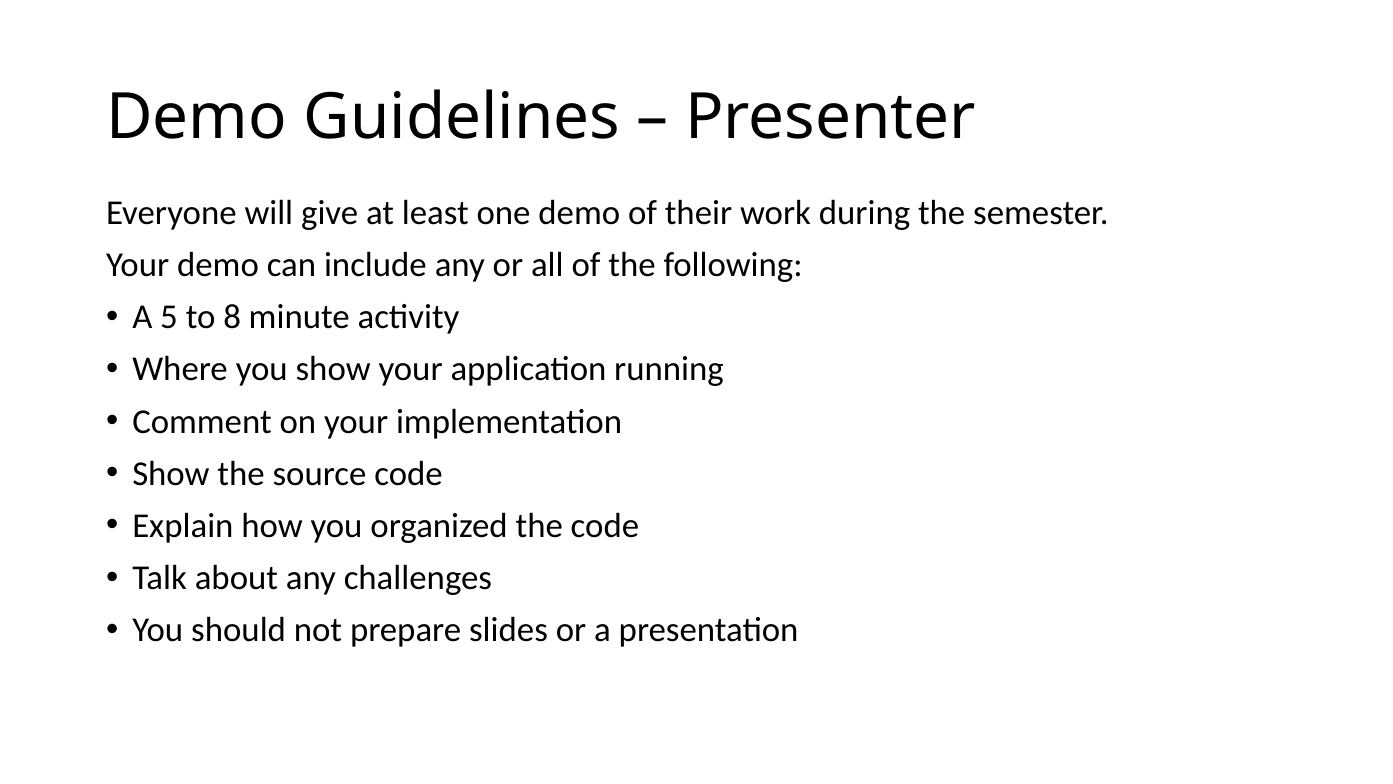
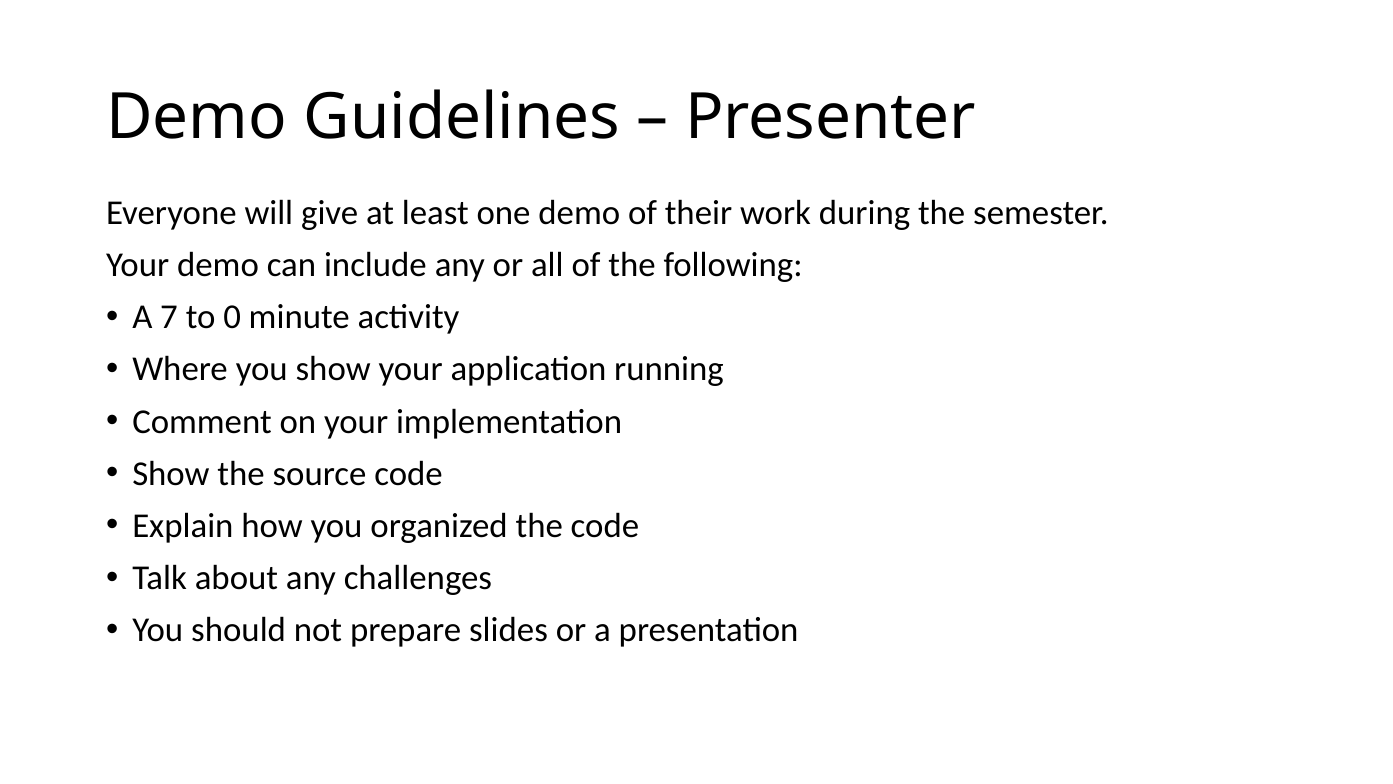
5: 5 -> 7
8: 8 -> 0
